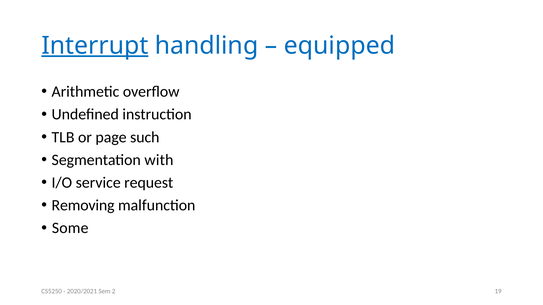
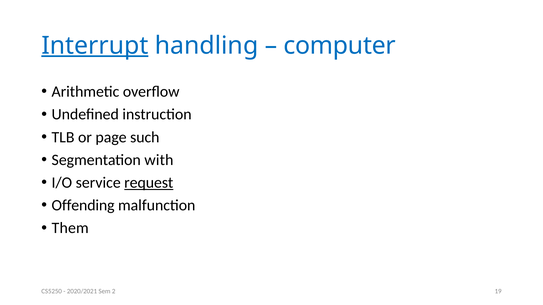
equipped: equipped -> computer
request underline: none -> present
Removing: Removing -> Offending
Some: Some -> Them
